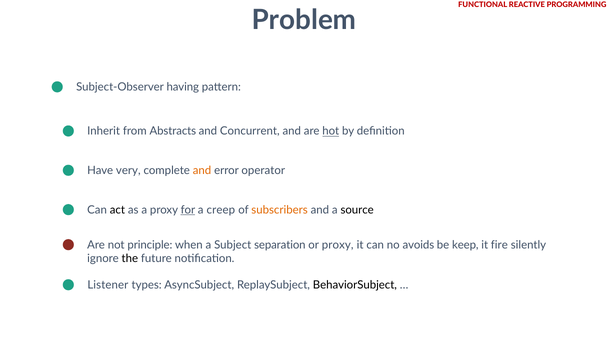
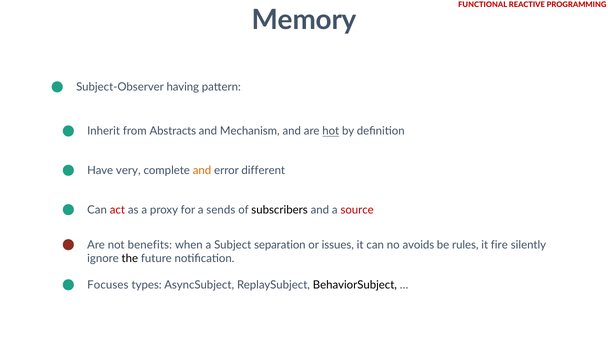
Problem: Problem -> Memory
Concurrent: Concurrent -> Mechanism
operator: operator -> different
act colour: black -> red
for underline: present -> none
creep: creep -> sends
subscribers colour: orange -> black
source colour: black -> red
principle: principle -> benefits
or proxy: proxy -> issues
keep: keep -> rules
Listener: Listener -> Focuses
